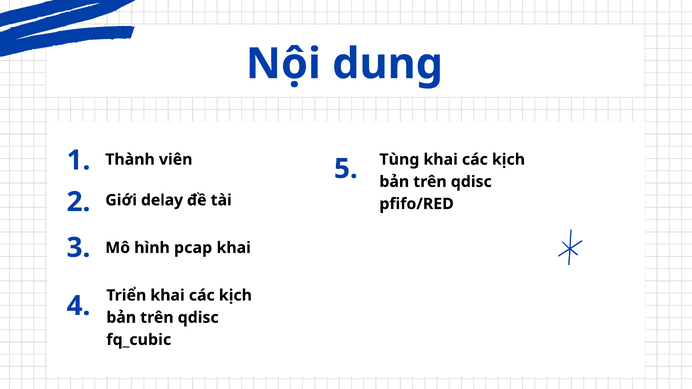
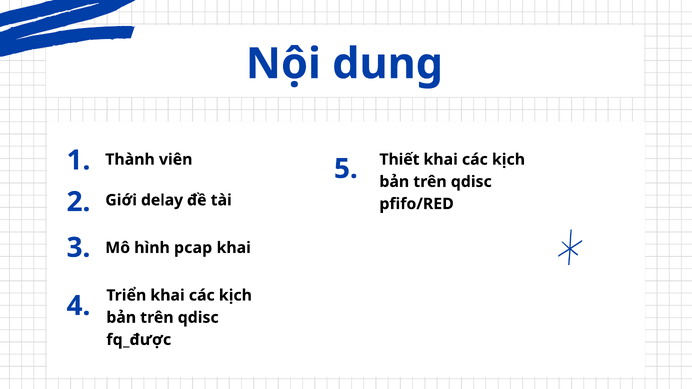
Tùng: Tùng -> Thiết
fq_cubic: fq_cubic -> fq_được
